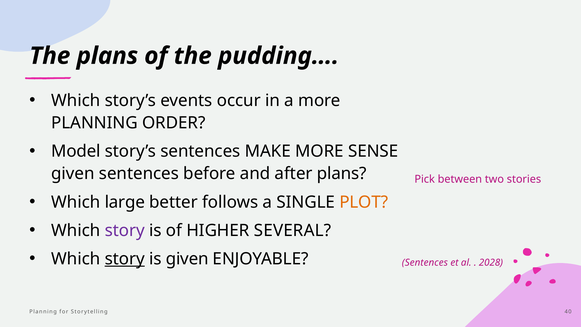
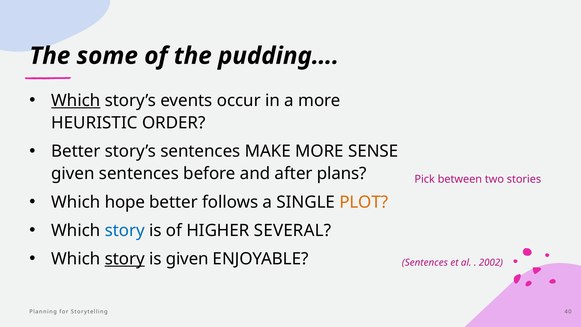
The plans: plans -> some
Which at (76, 101) underline: none -> present
PLANNING at (94, 123): PLANNING -> HEURISTIC
Model at (76, 151): Model -> Better
large: large -> hope
story at (125, 230) colour: purple -> blue
2028: 2028 -> 2002
